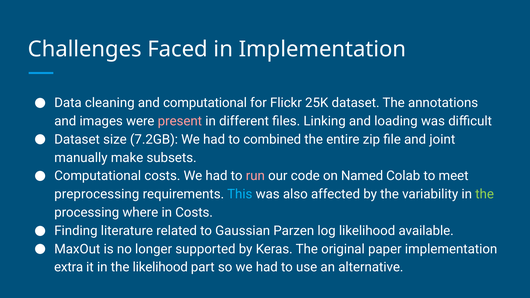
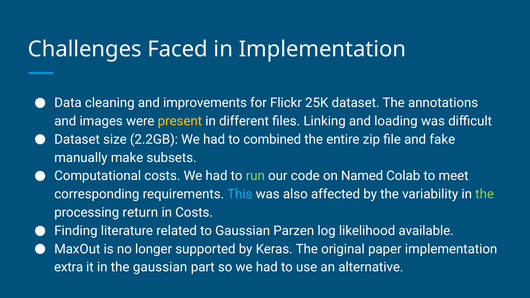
and computational: computational -> improvements
present colour: pink -> yellow
7.2GB: 7.2GB -> 2.2GB
joint: joint -> fake
run colour: pink -> light green
preprocessing: preprocessing -> corresponding
where: where -> return
the likelihood: likelihood -> gaussian
